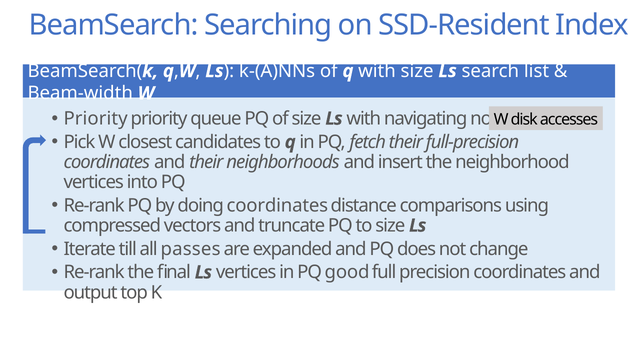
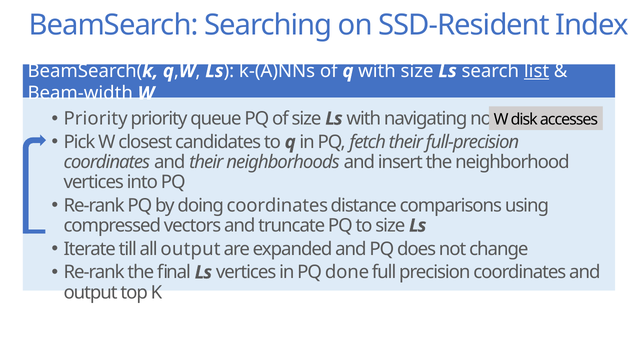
list underline: none -> present
all passes: passes -> output
good: good -> done
